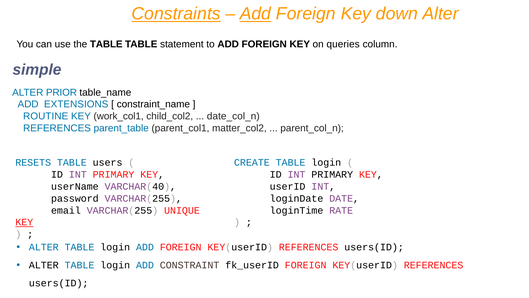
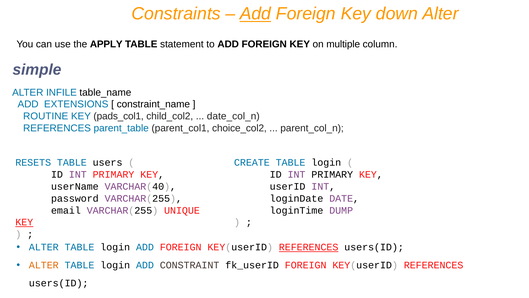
Constraints underline: present -> none
the TABLE: TABLE -> APPLY
queries: queries -> multiple
PRIOR: PRIOR -> INFILE
work_col1: work_col1 -> pads_col1
matter_col2: matter_col2 -> choice_col2
RATE: RATE -> DUMP
REFERENCES at (309, 247) underline: none -> present
ALTER at (44, 265) colour: black -> orange
